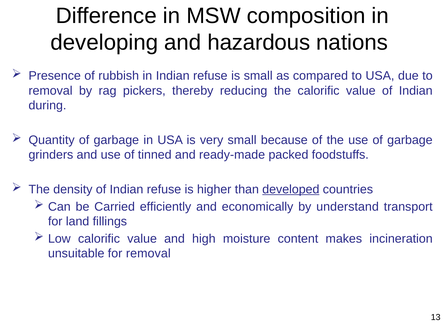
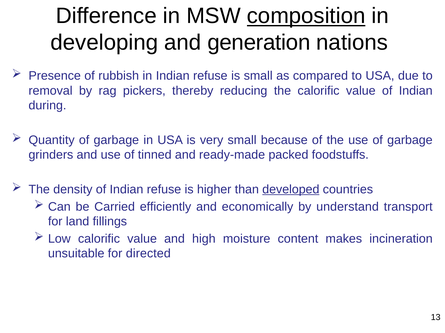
composition underline: none -> present
hazardous: hazardous -> generation
for removal: removal -> directed
